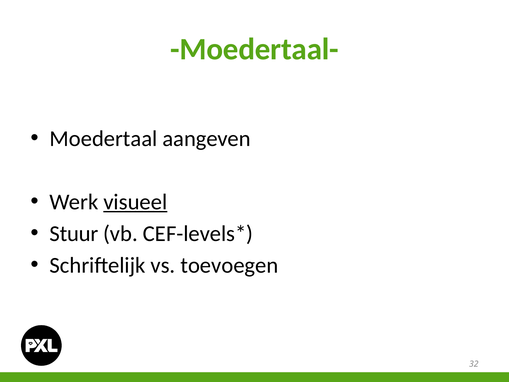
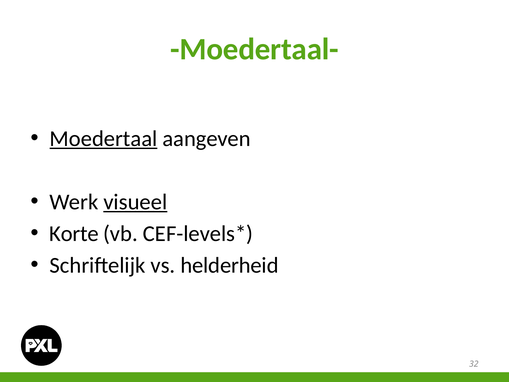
Moedertaal underline: none -> present
Stuur: Stuur -> Korte
toevoegen: toevoegen -> helderheid
